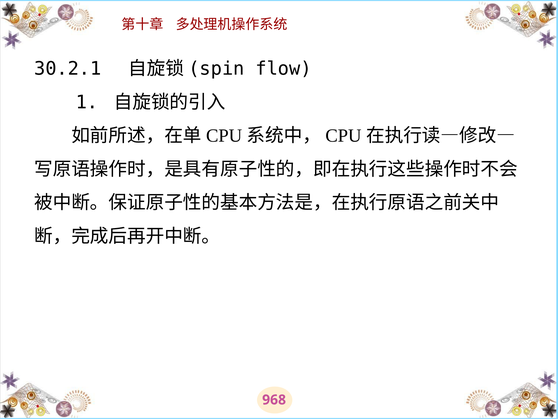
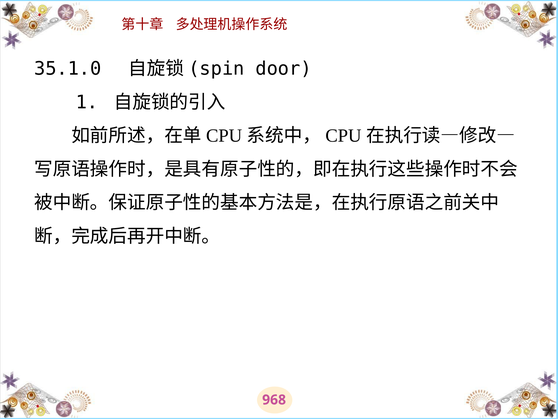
30.2.1: 30.2.1 -> 35.1.0
flow: flow -> door
